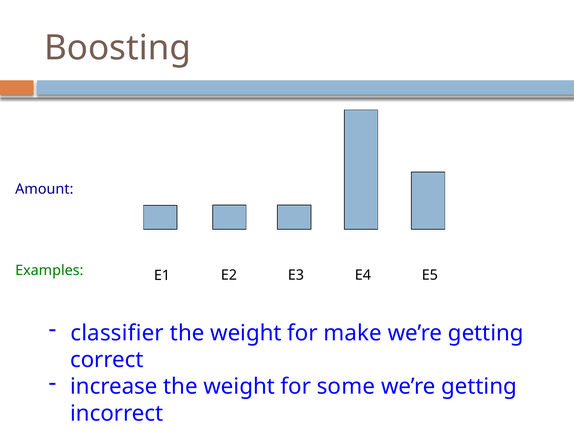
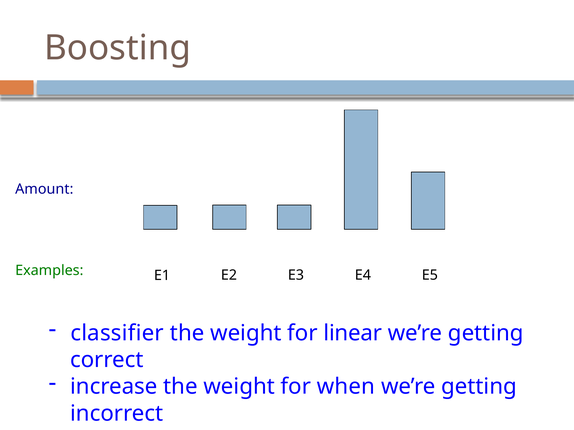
make: make -> linear
some: some -> when
